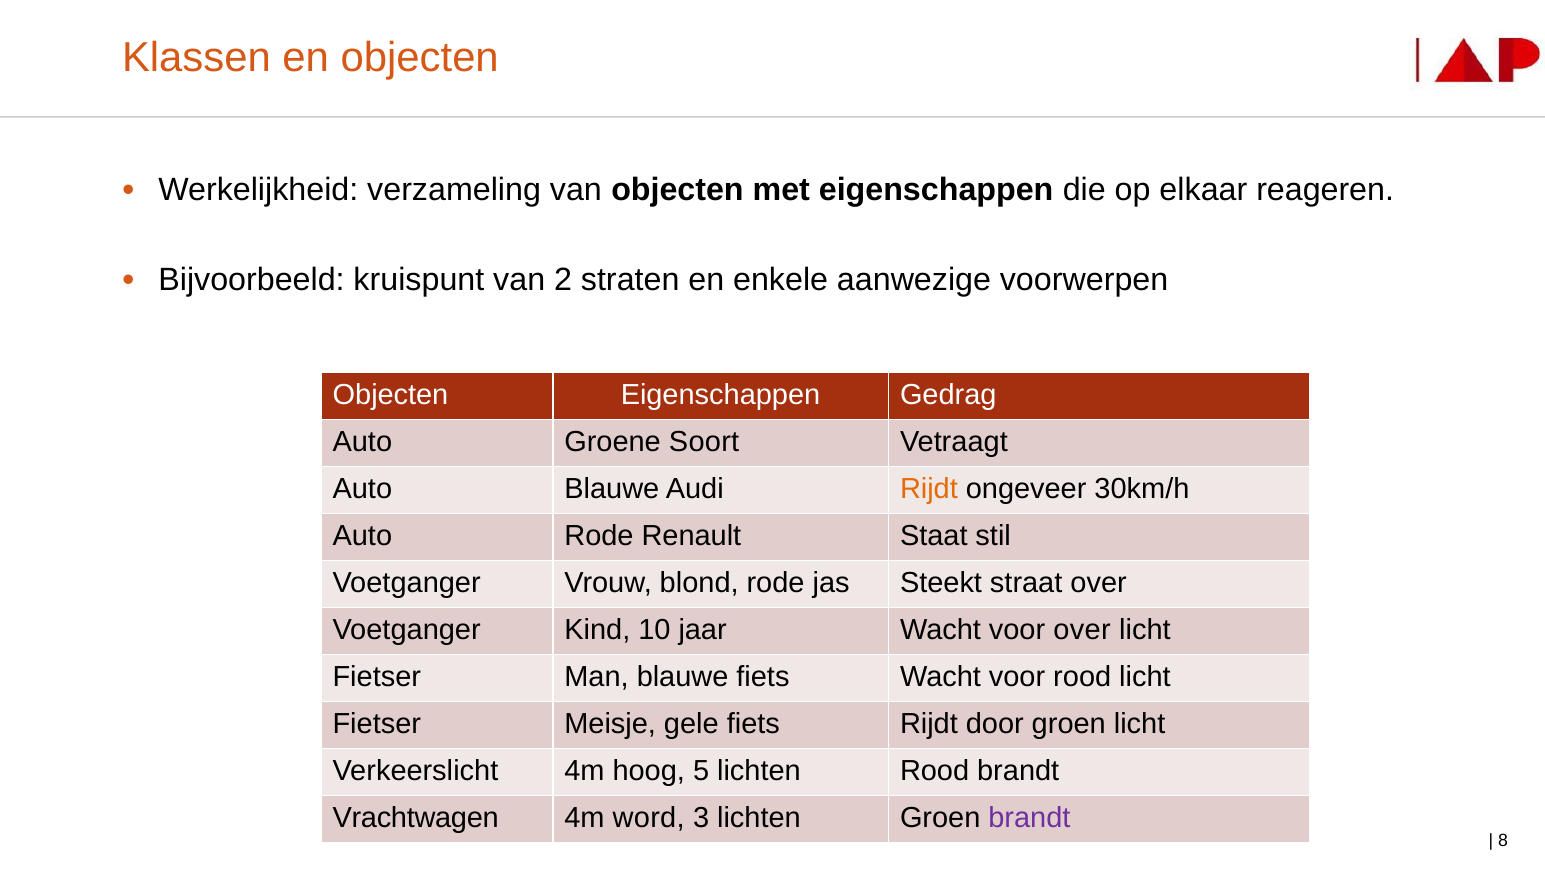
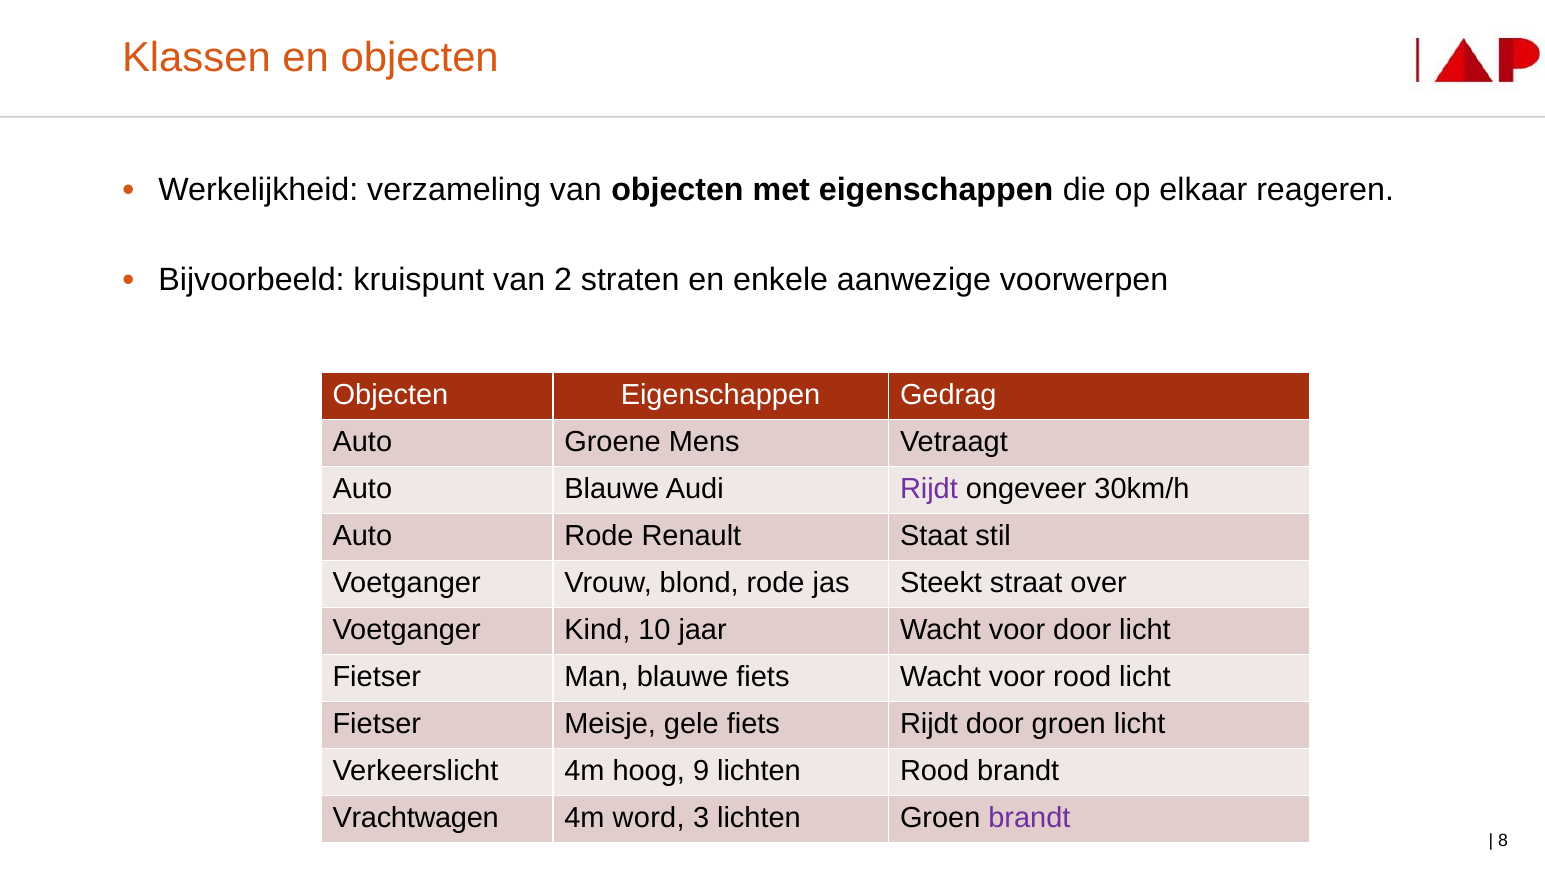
Soort: Soort -> Mens
Rijdt at (929, 489) colour: orange -> purple
voor over: over -> door
5: 5 -> 9
